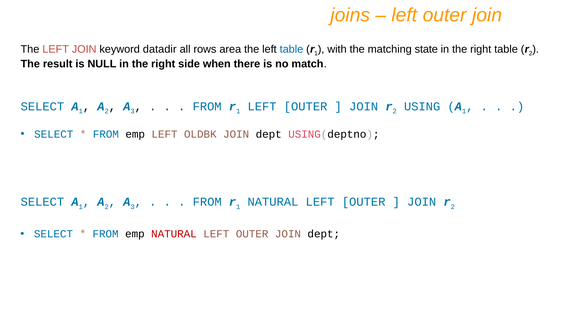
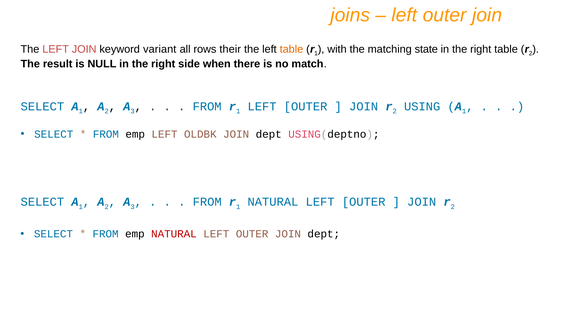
datadir: datadir -> variant
area: area -> their
table at (291, 49) colour: blue -> orange
